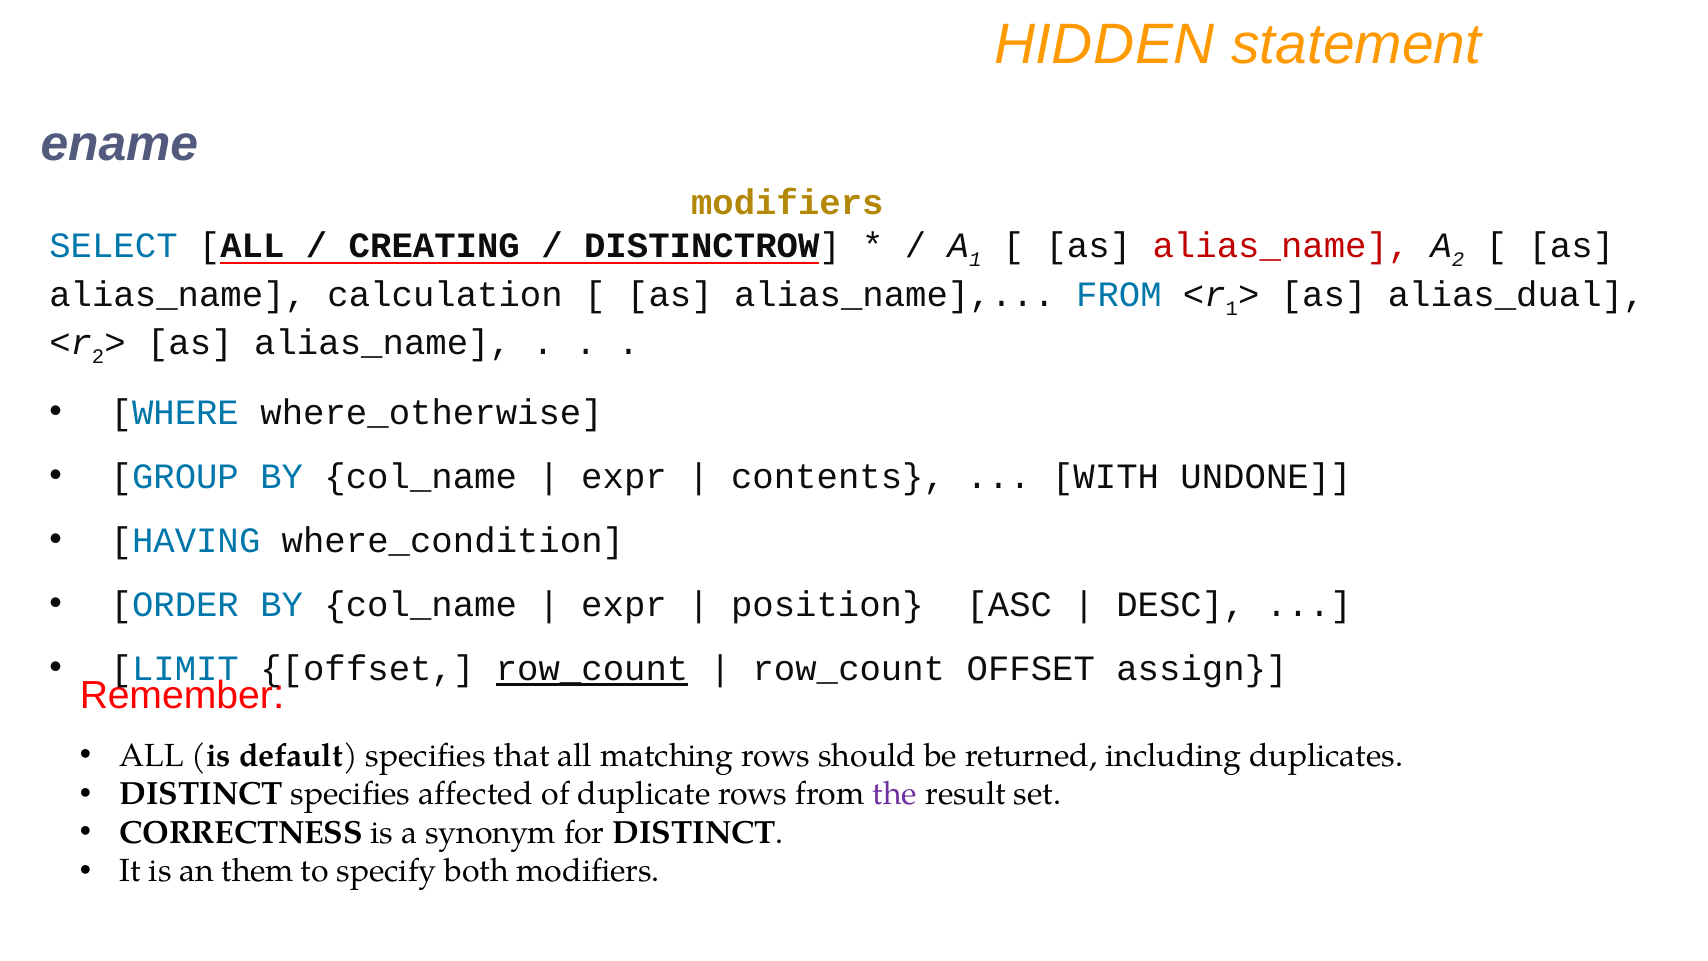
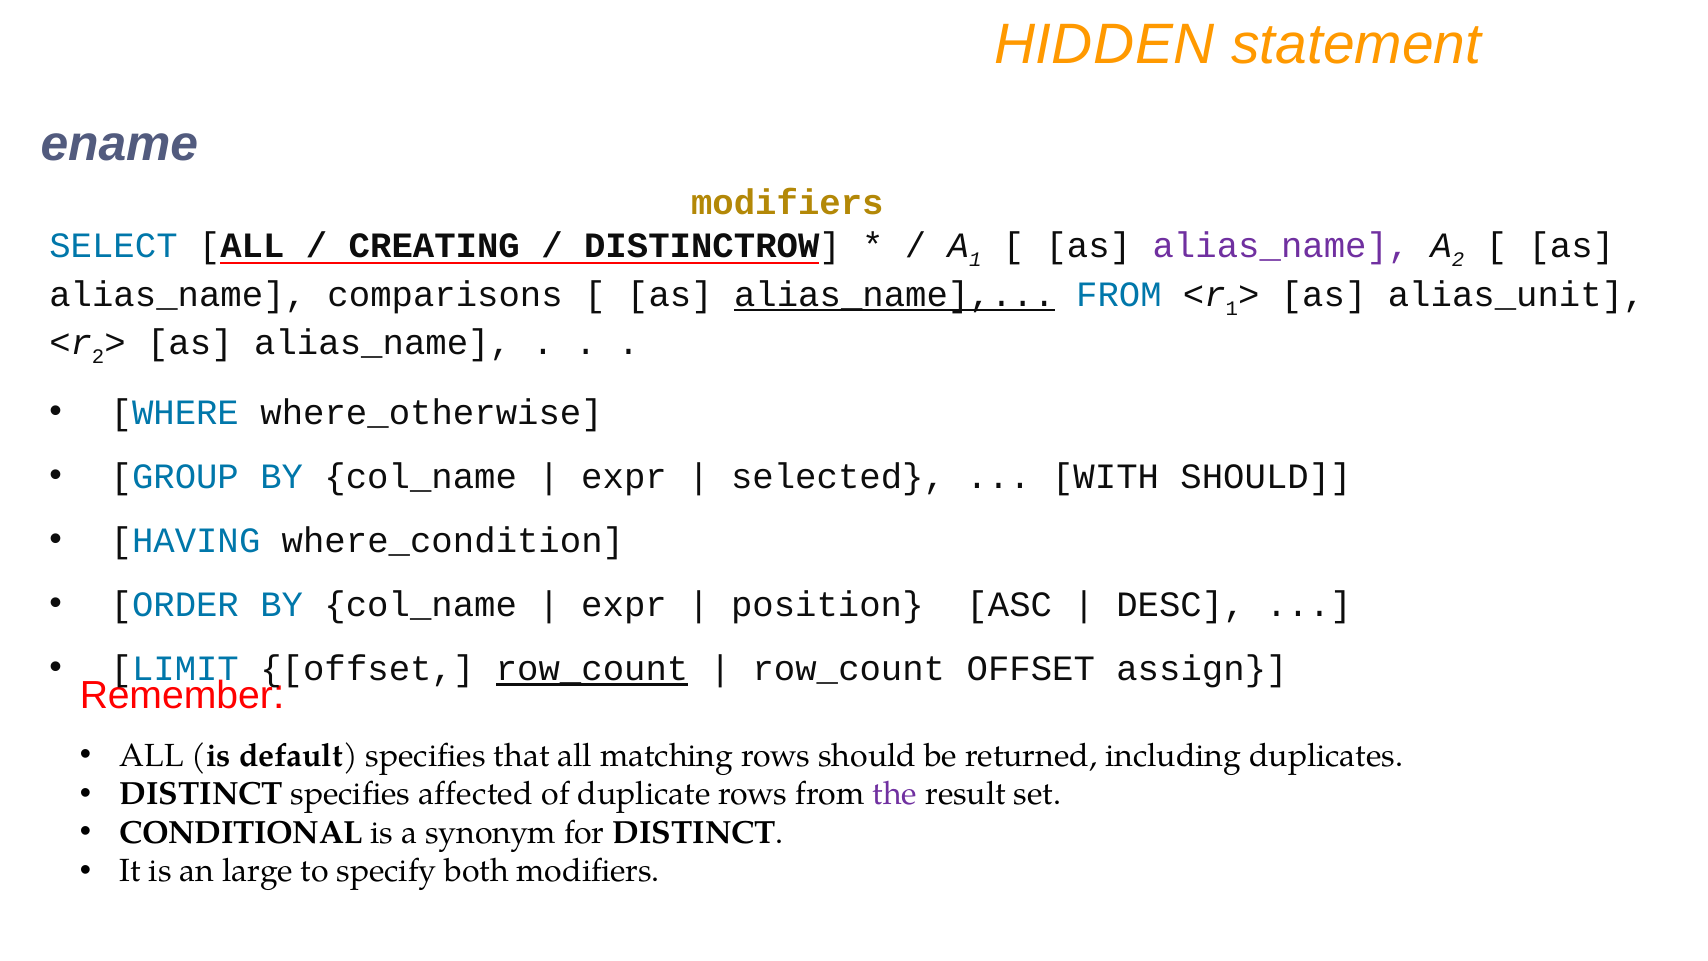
alias_name at (1281, 246) colour: red -> purple
calculation: calculation -> comparisons
alias_name at (894, 294) underline: none -> present
alias_dual: alias_dual -> alias_unit
contents: contents -> selected
WITH UNDONE: UNDONE -> SHOULD
CORRECTNESS: CORRECTNESS -> CONDITIONAL
them: them -> large
